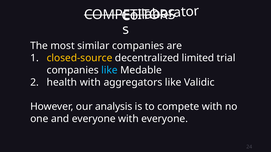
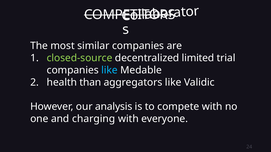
closed-source colour: yellow -> light green
health with: with -> than
and everyone: everyone -> charging
